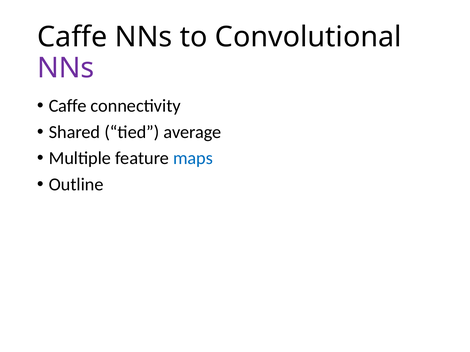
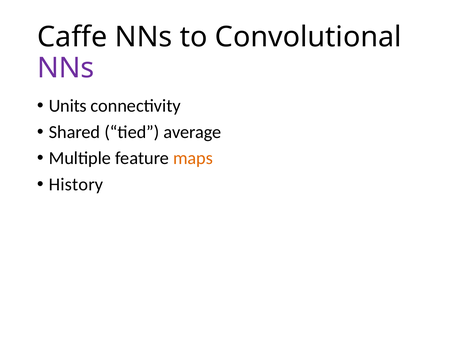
Caffe at (68, 106): Caffe -> Units
maps colour: blue -> orange
Outline: Outline -> History
